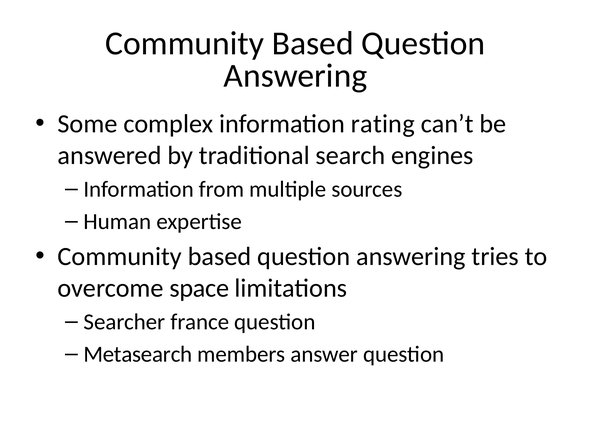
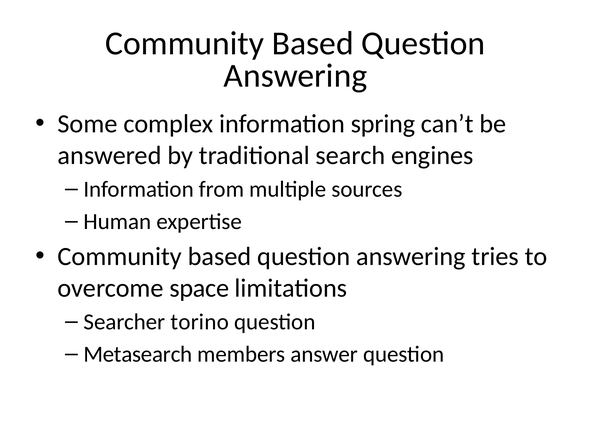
rating: rating -> spring
france: france -> torino
